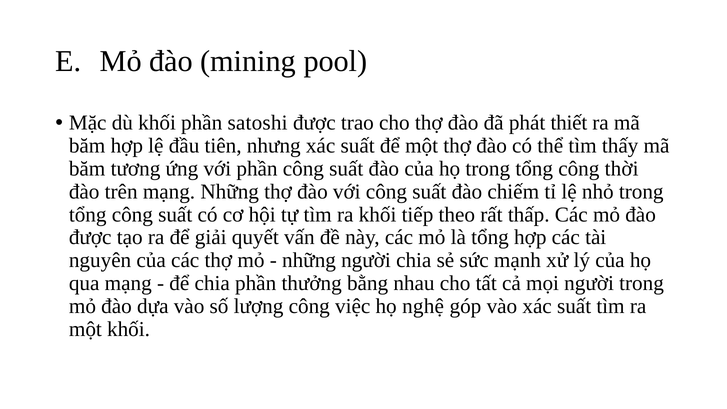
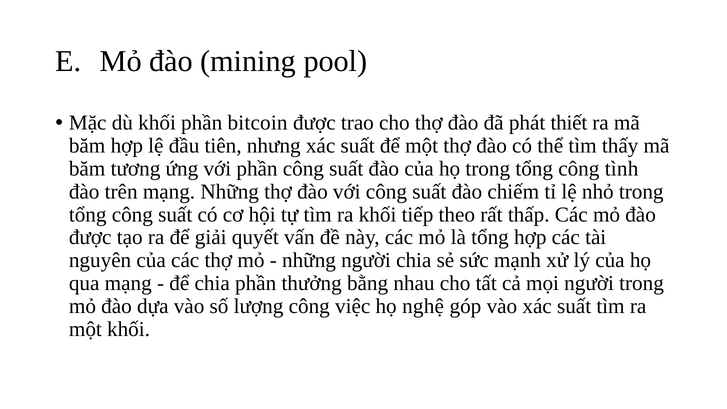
satoshi: satoshi -> bitcoin
thời: thời -> tình
